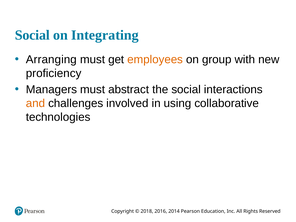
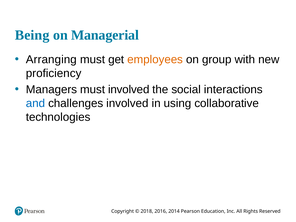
Social at (32, 35): Social -> Being
Integrating: Integrating -> Managerial
must abstract: abstract -> involved
and colour: orange -> blue
